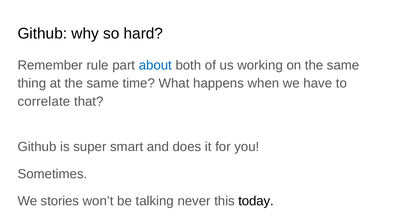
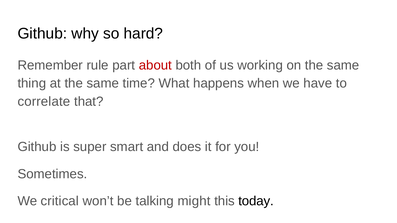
about colour: blue -> red
stories: stories -> critical
never: never -> might
